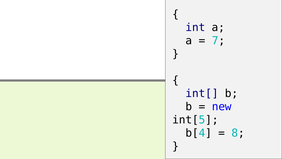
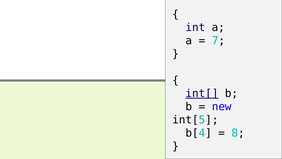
int[ underline: none -> present
